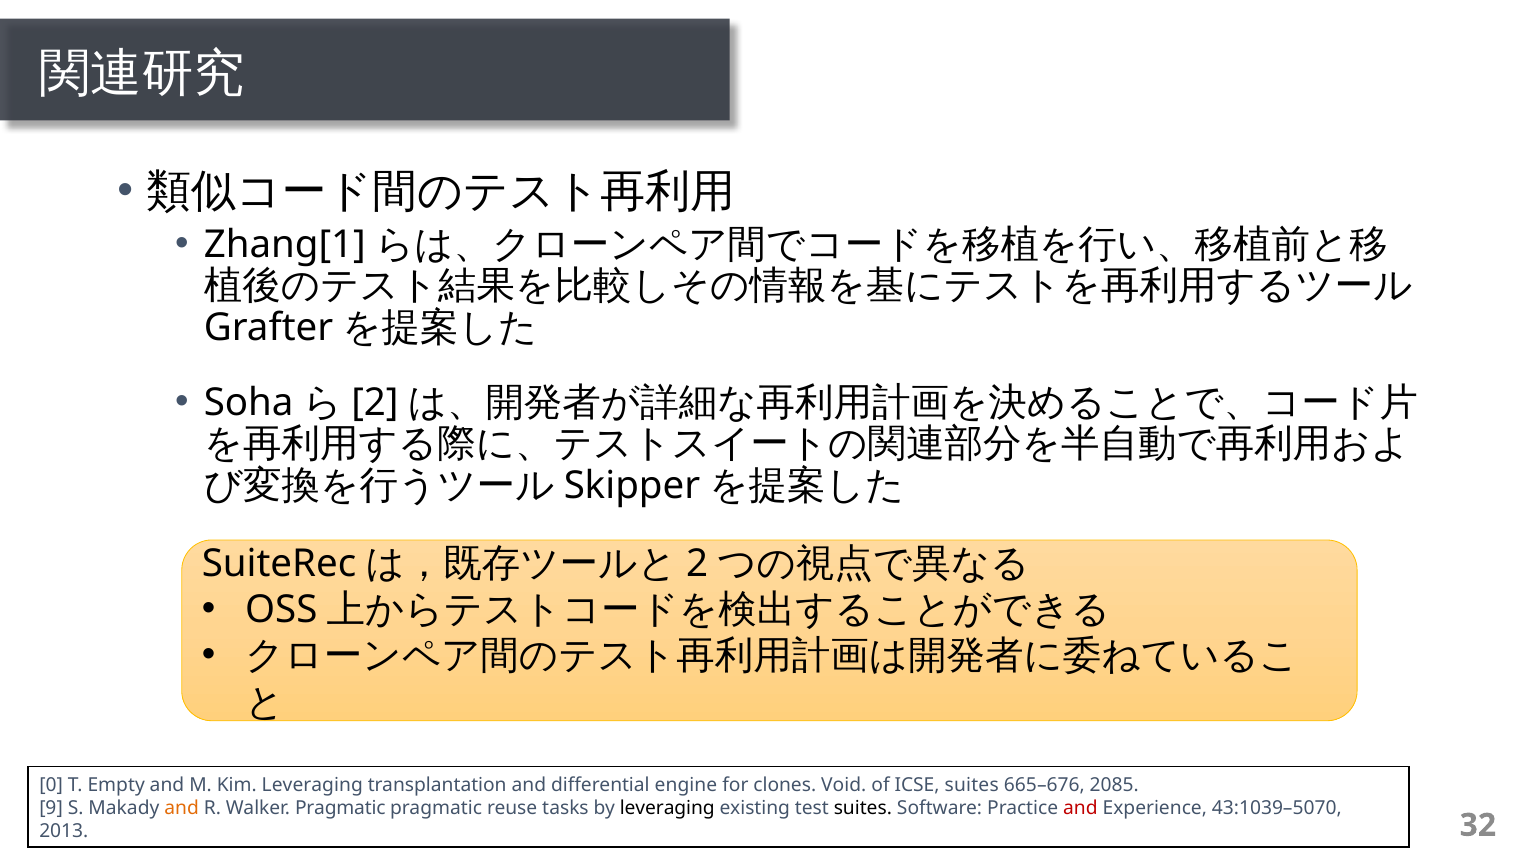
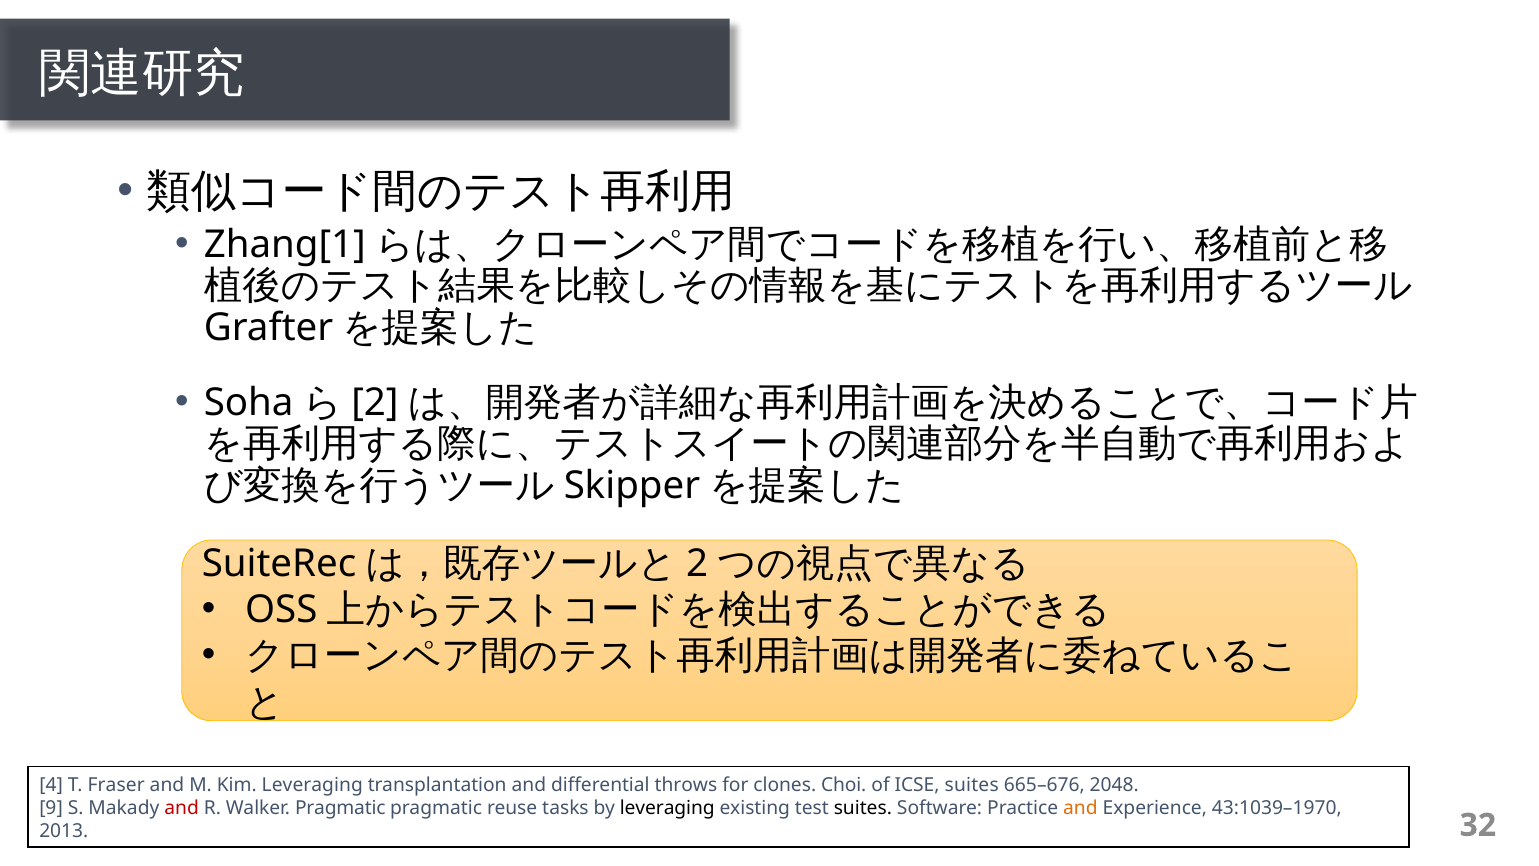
0: 0 -> 4
Empty: Empty -> Fraser
engine: engine -> throws
Void: Void -> Choi
2085: 2085 -> 2048
and at (182, 808) colour: orange -> red
and at (1080, 808) colour: red -> orange
43:1039–5070: 43:1039–5070 -> 43:1039–1970
